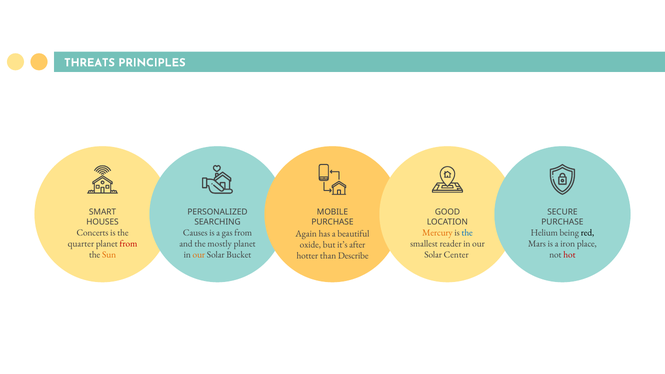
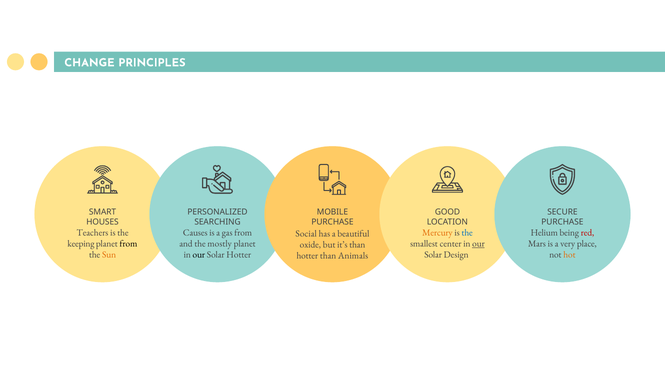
THREATS: THREATS -> CHANGE
Concerts: Concerts -> Teachers
red colour: black -> red
Again: Again -> Social
quarter: quarter -> keeping
from at (128, 244) colour: red -> black
reader: reader -> center
our at (478, 244) underline: none -> present
iron: iron -> very
it’s after: after -> than
our at (199, 255) colour: orange -> black
Solar Bucket: Bucket -> Hotter
Center: Center -> Design
hot colour: red -> orange
Describe: Describe -> Animals
